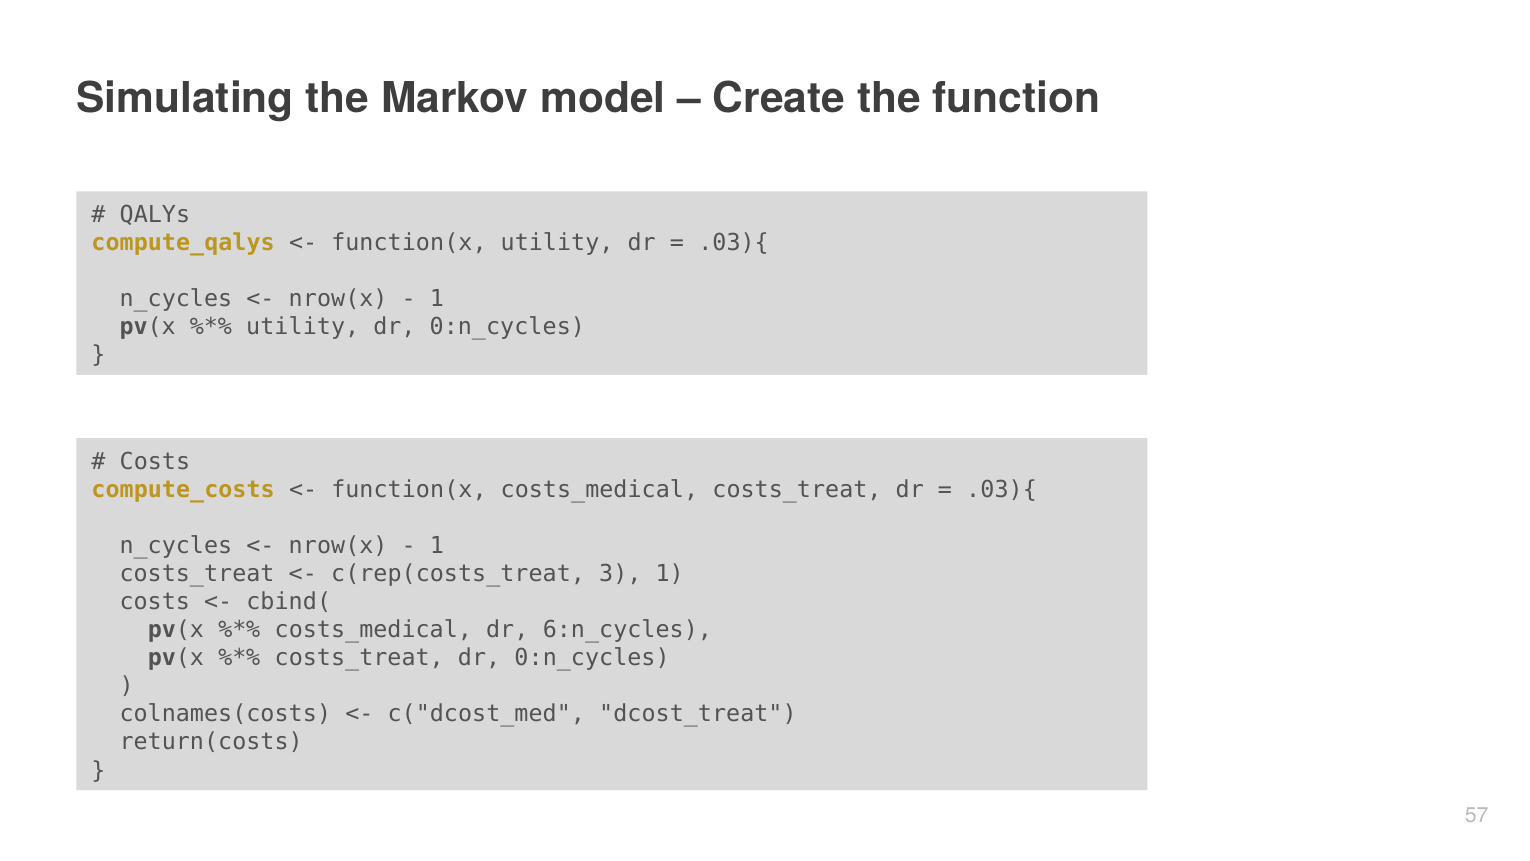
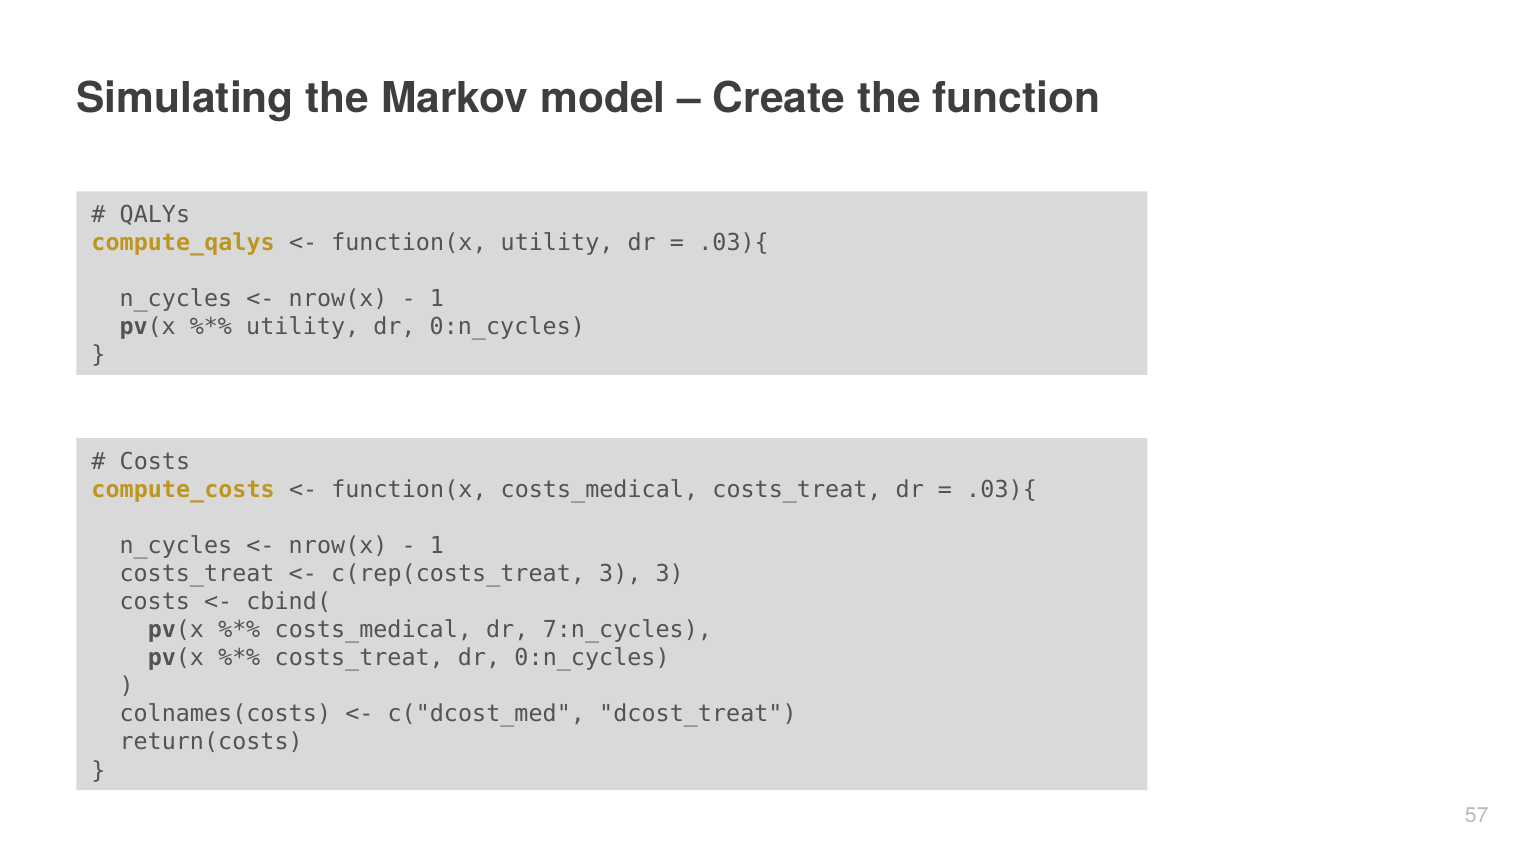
3 1: 1 -> 3
6:n_cycles: 6:n_cycles -> 7:n_cycles
